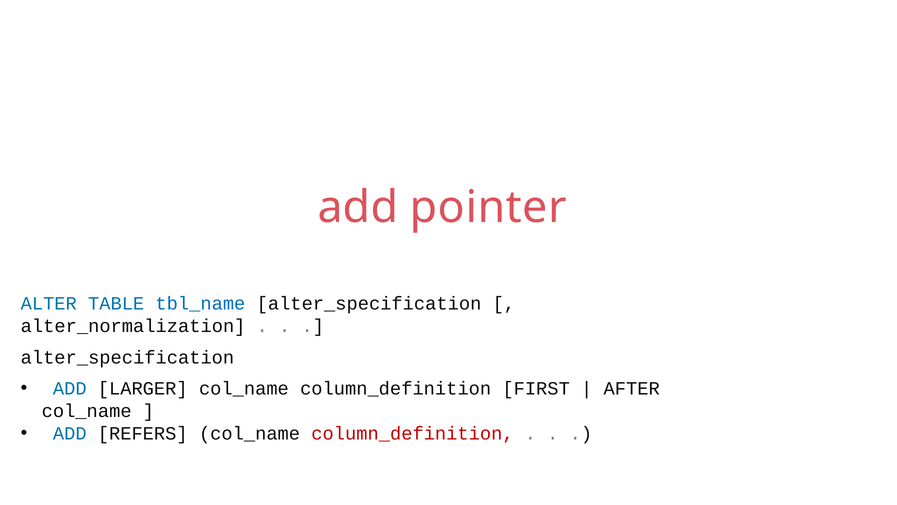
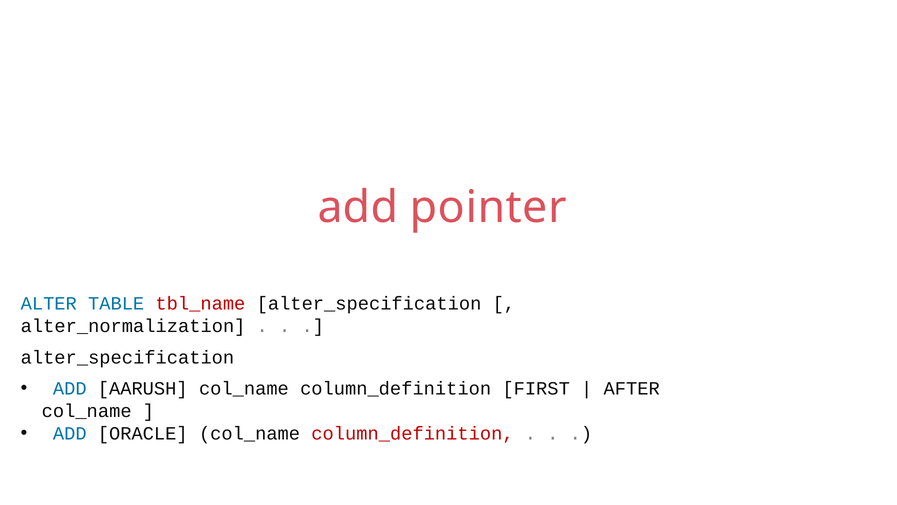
tbl_name colour: blue -> red
LARGER: LARGER -> AARUSH
REFERS: REFERS -> ORACLE
